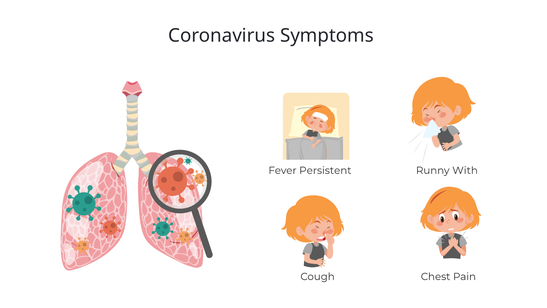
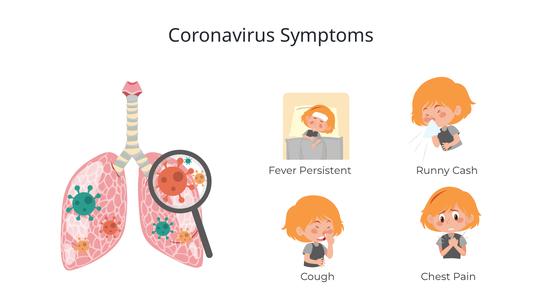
With: With -> Cash
